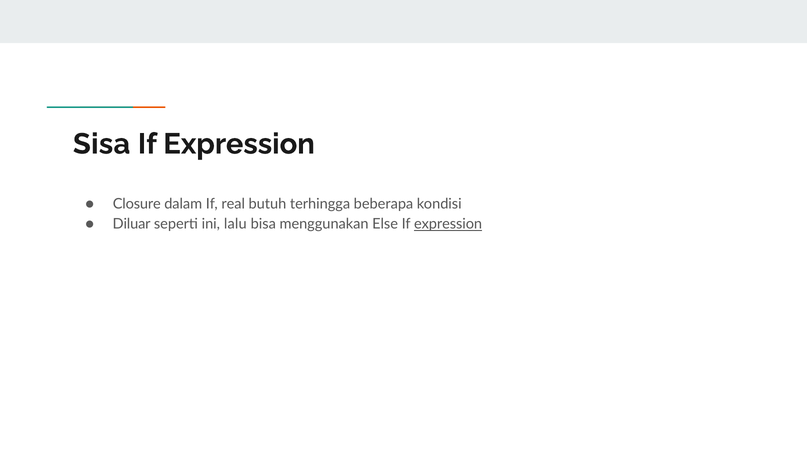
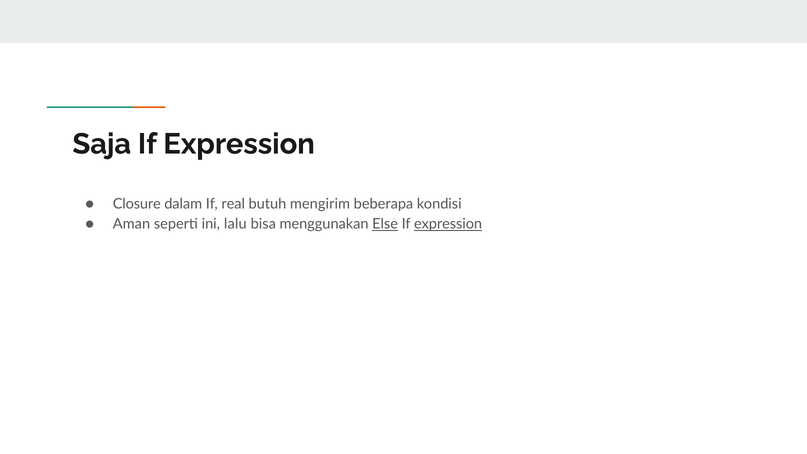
Sisa: Sisa -> Saja
terhingga: terhingga -> mengirim
Diluar: Diluar -> Aman
Else underline: none -> present
